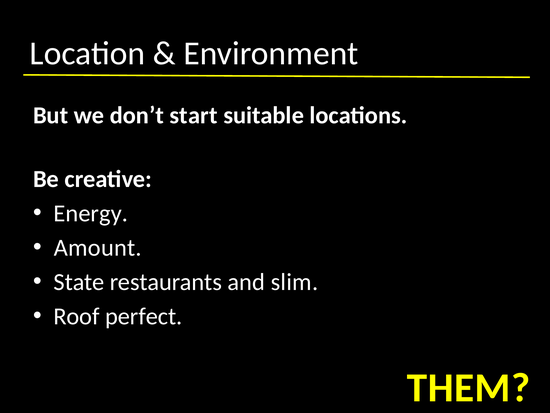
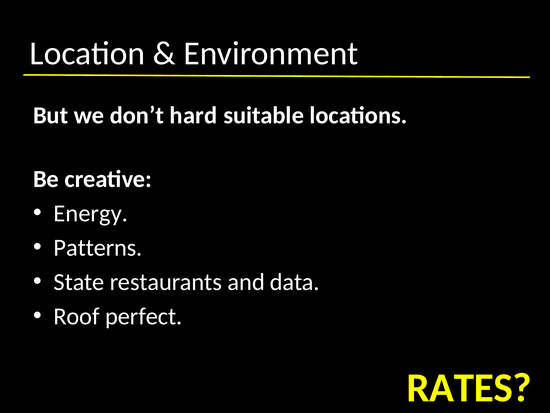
start: start -> hard
Amount: Amount -> Patterns
slim: slim -> data
THEM: THEM -> RATES
